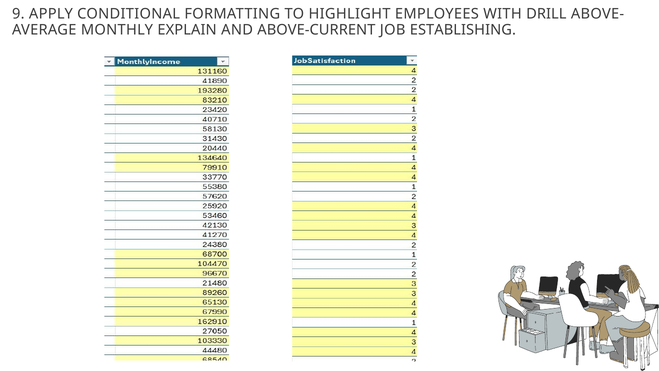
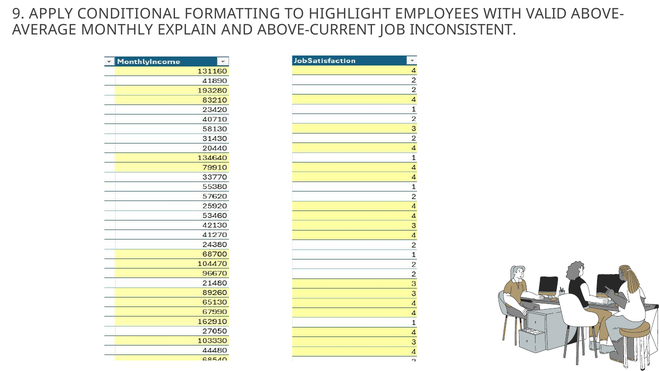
DRILL: DRILL -> VALID
ESTABLISHING: ESTABLISHING -> INCONSISTENT
